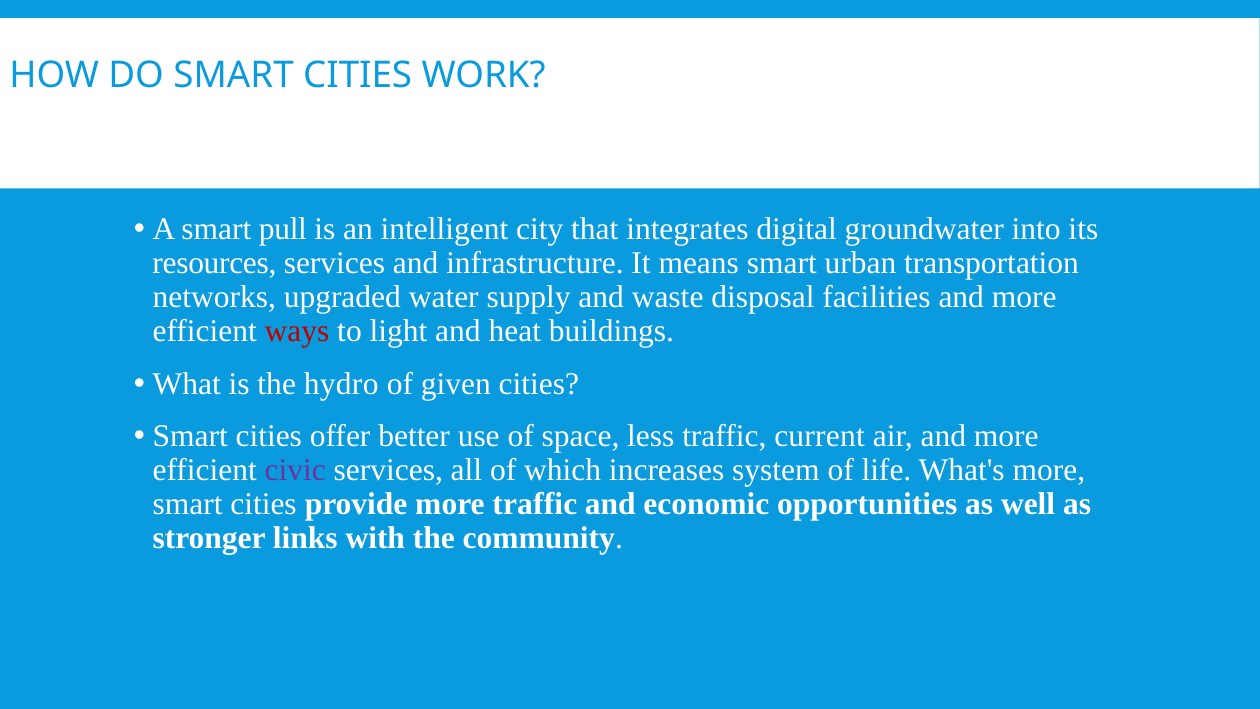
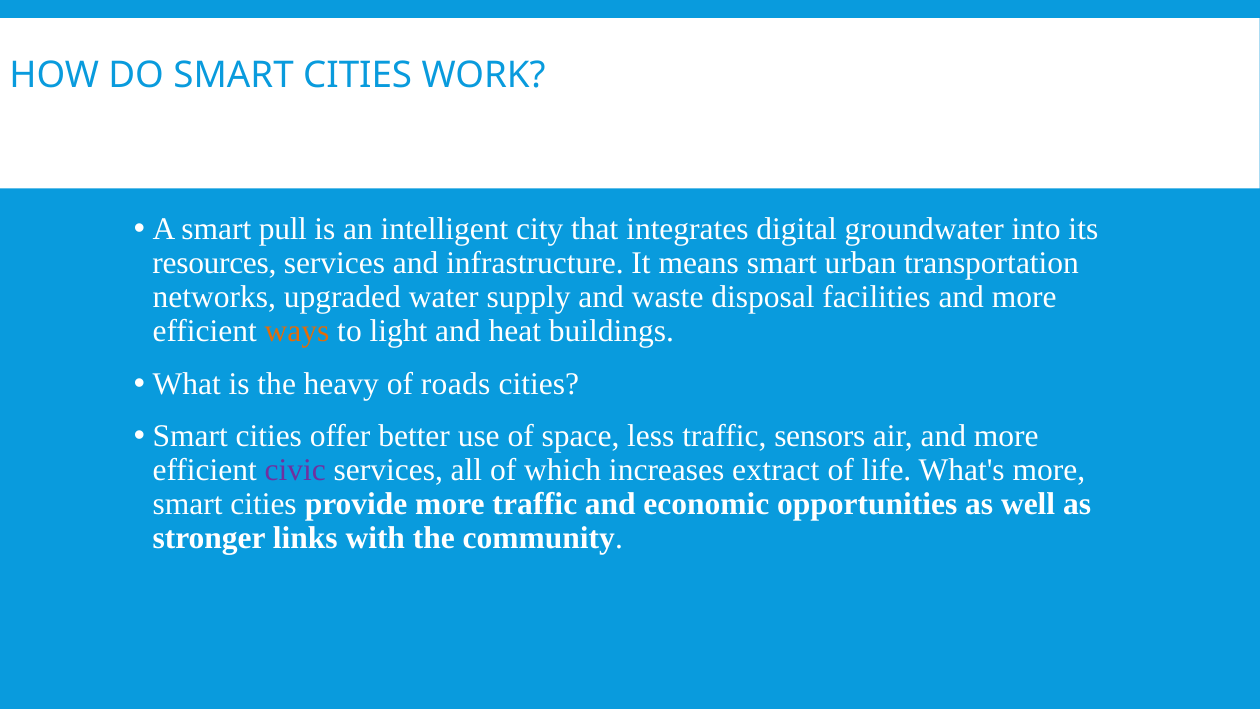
ways colour: red -> orange
hydro: hydro -> heavy
given: given -> roads
current: current -> sensors
system: system -> extract
